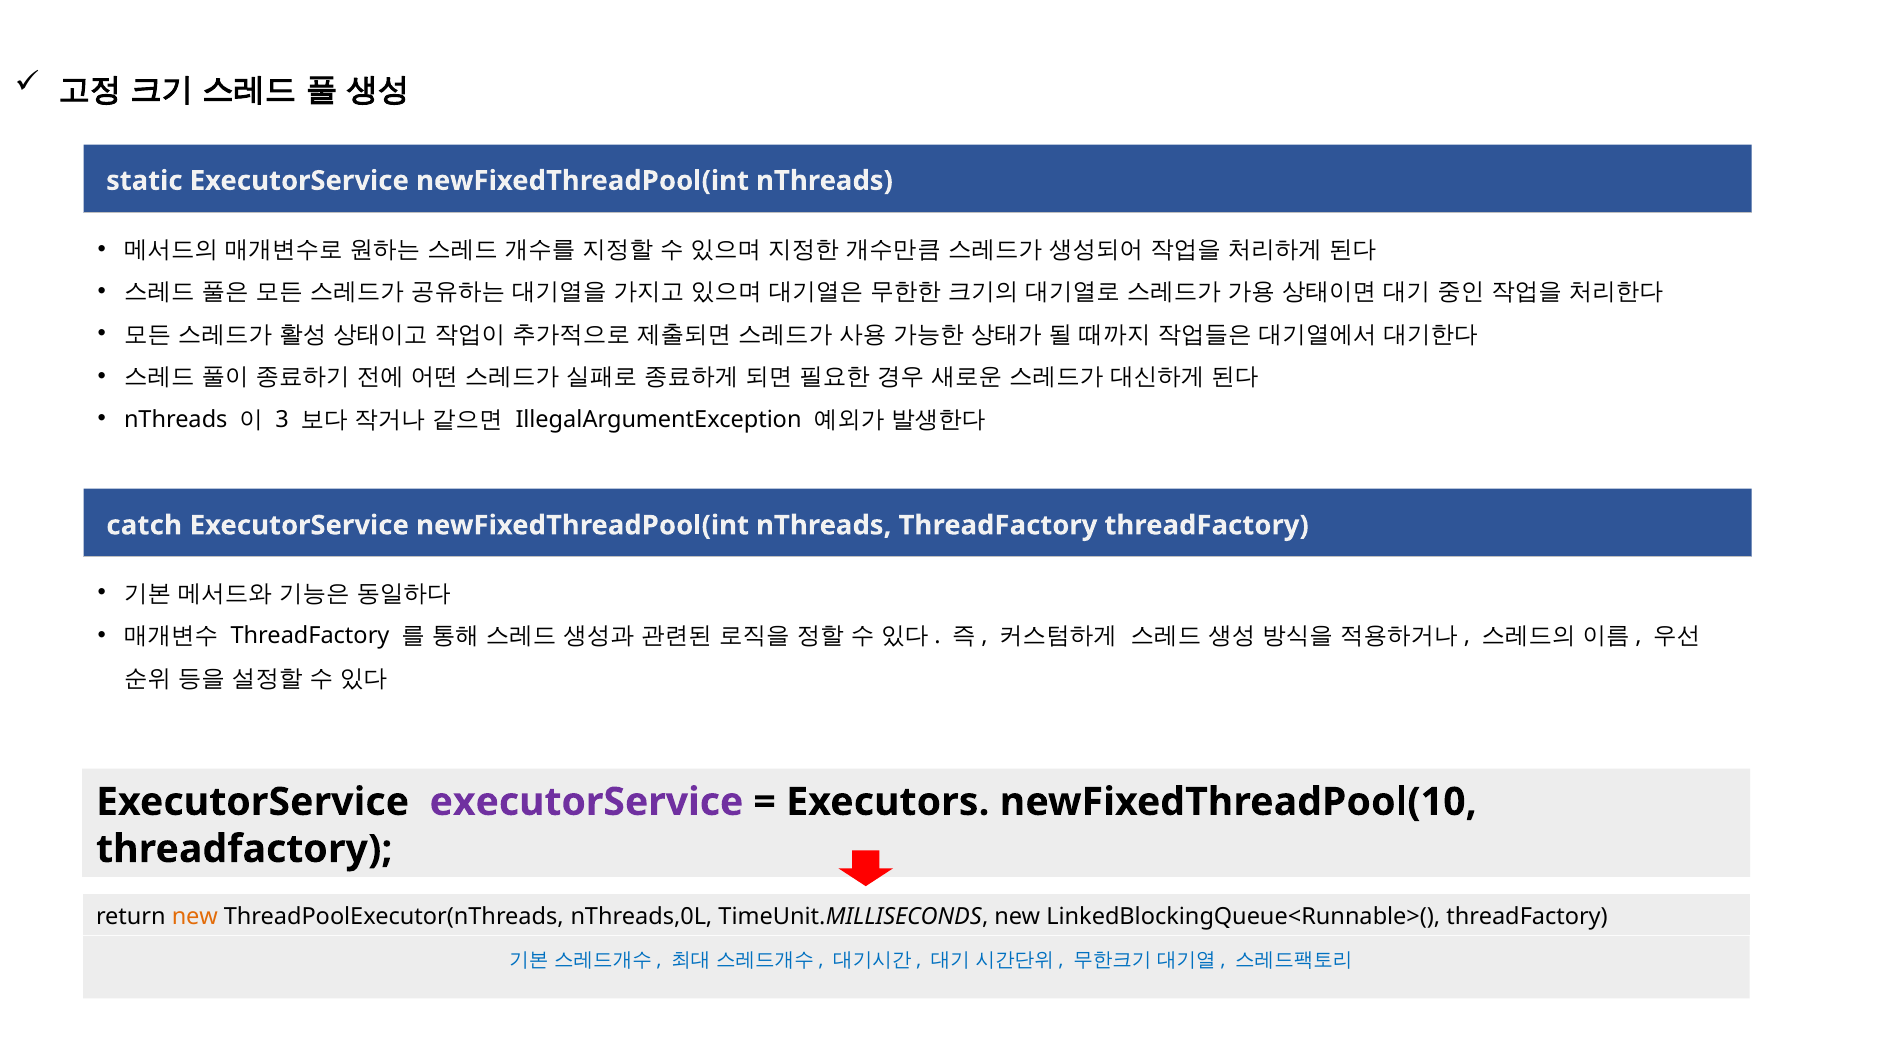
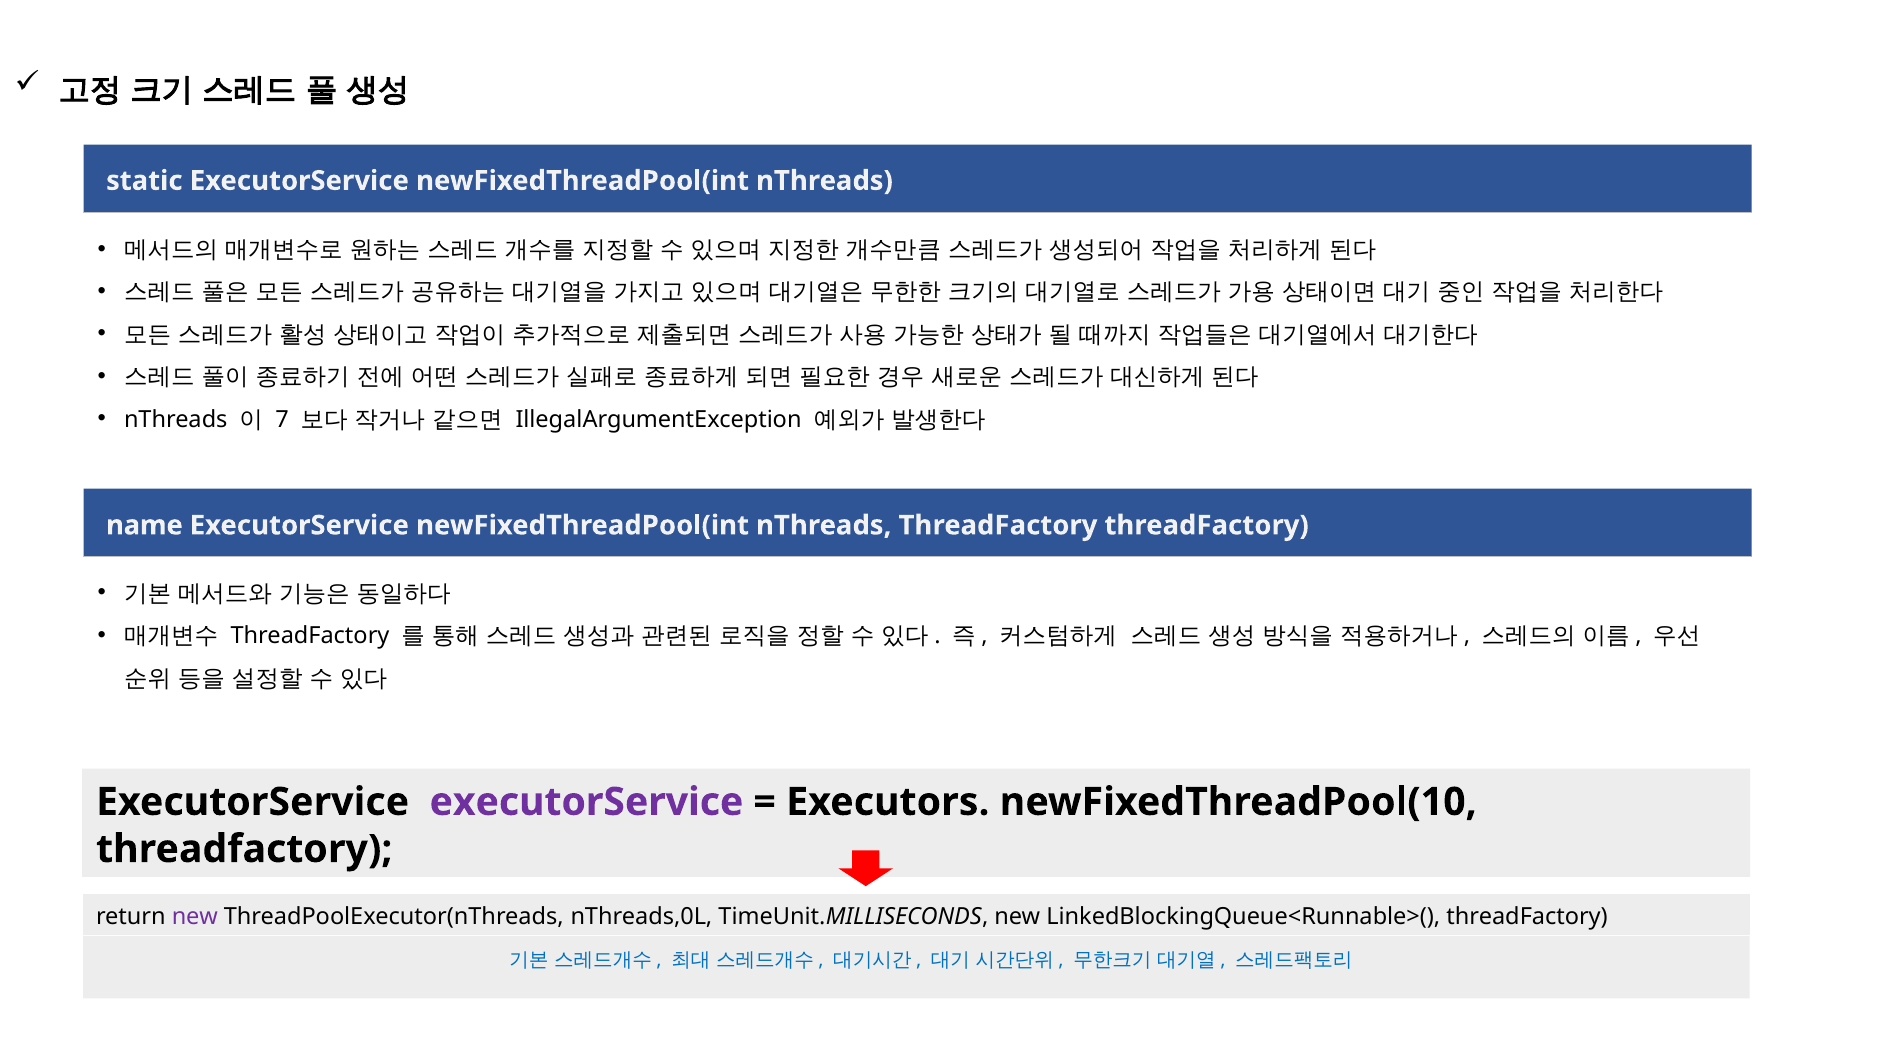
3: 3 -> 7
catch: catch -> name
new at (195, 916) colour: orange -> purple
